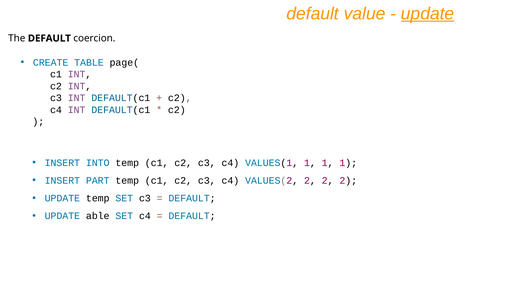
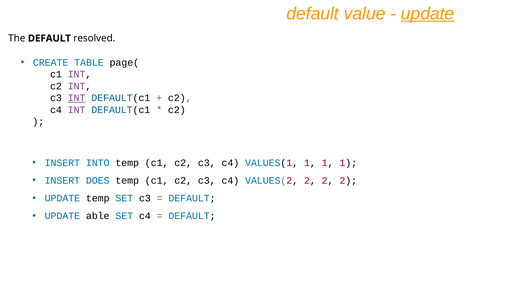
coercion: coercion -> resolved
INT at (77, 98) underline: none -> present
PART: PART -> DOES
